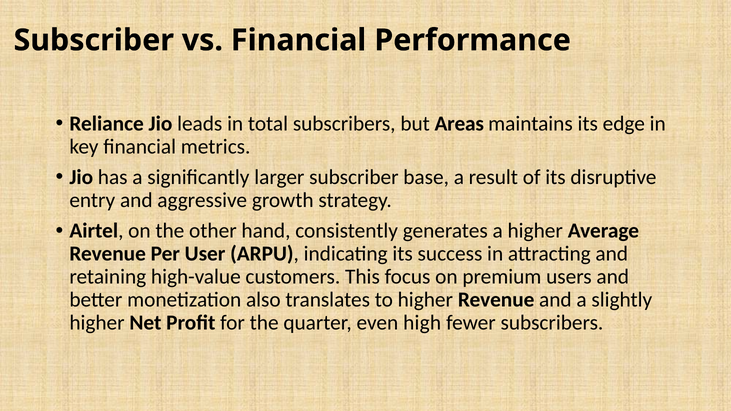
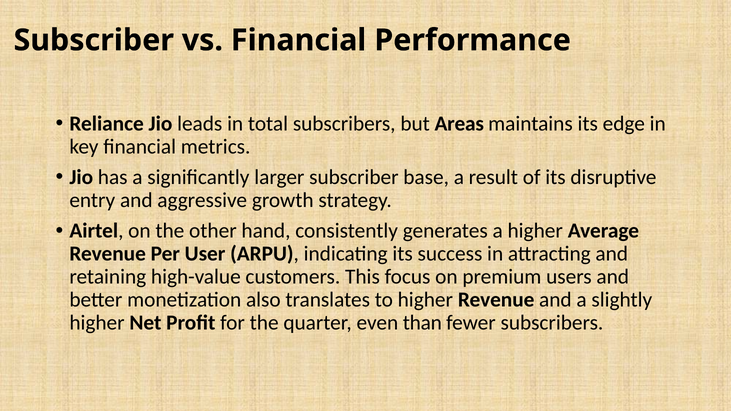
high: high -> than
